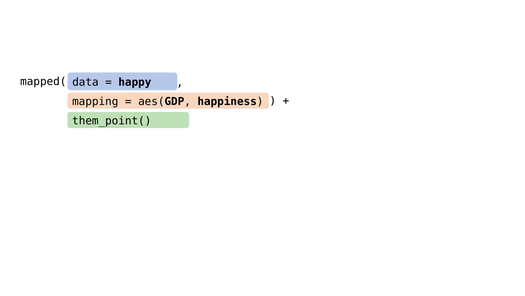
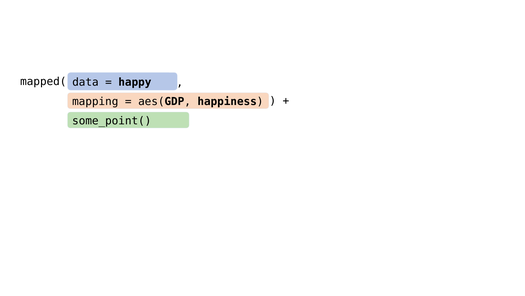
them_point(: them_point( -> some_point(
